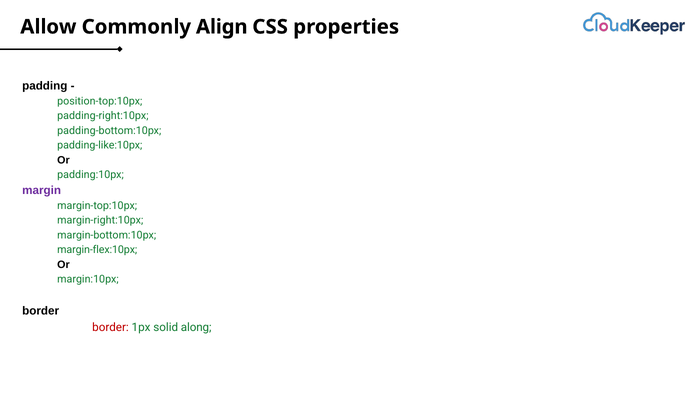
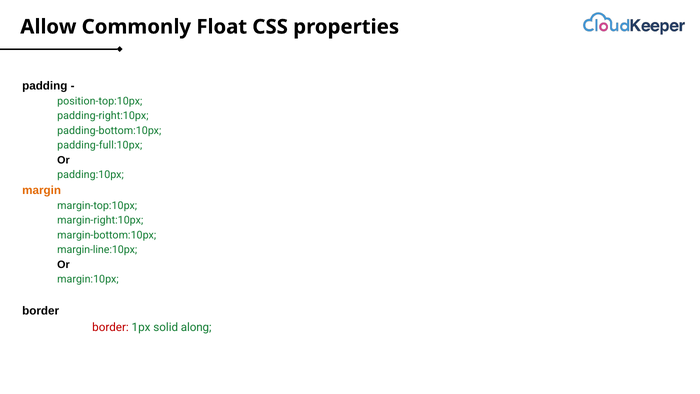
Align: Align -> Float
padding-like:10px: padding-like:10px -> padding-full:10px
margin colour: purple -> orange
margin-flex:10px: margin-flex:10px -> margin-line:10px
